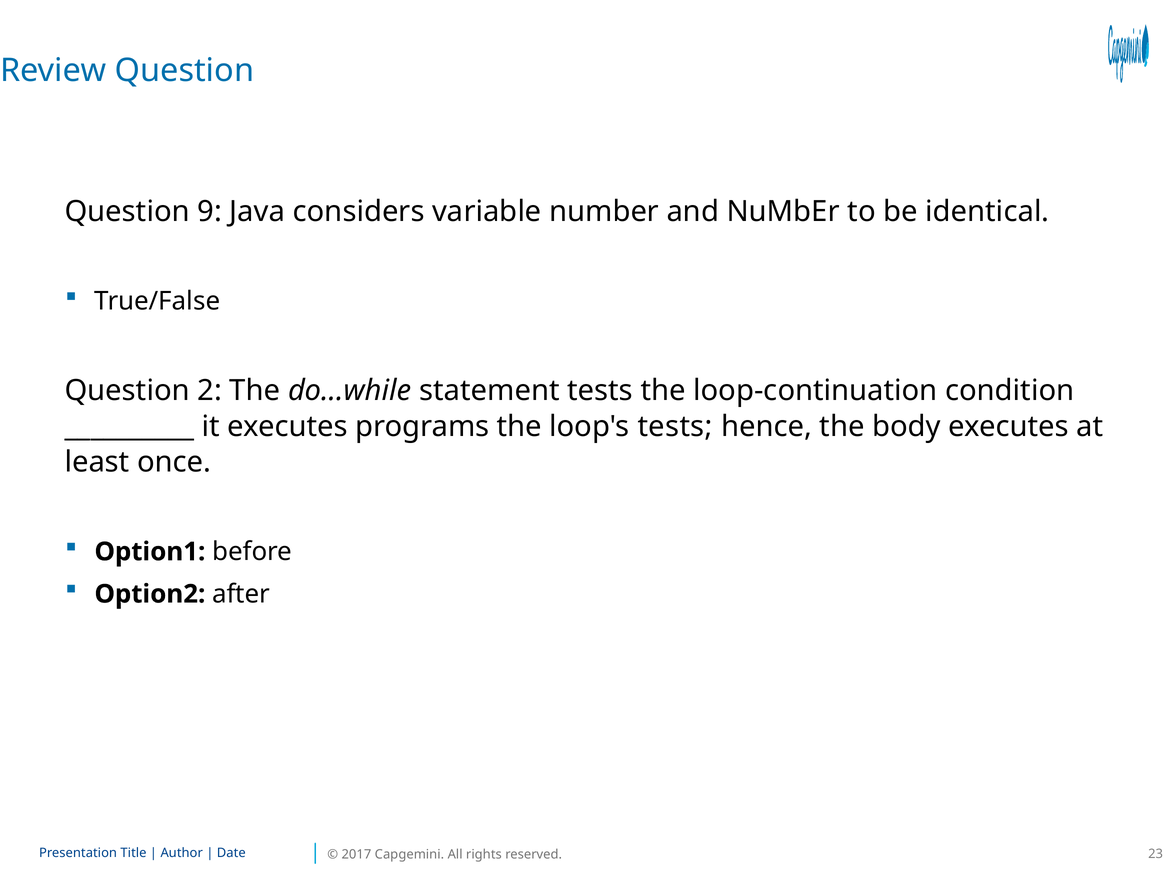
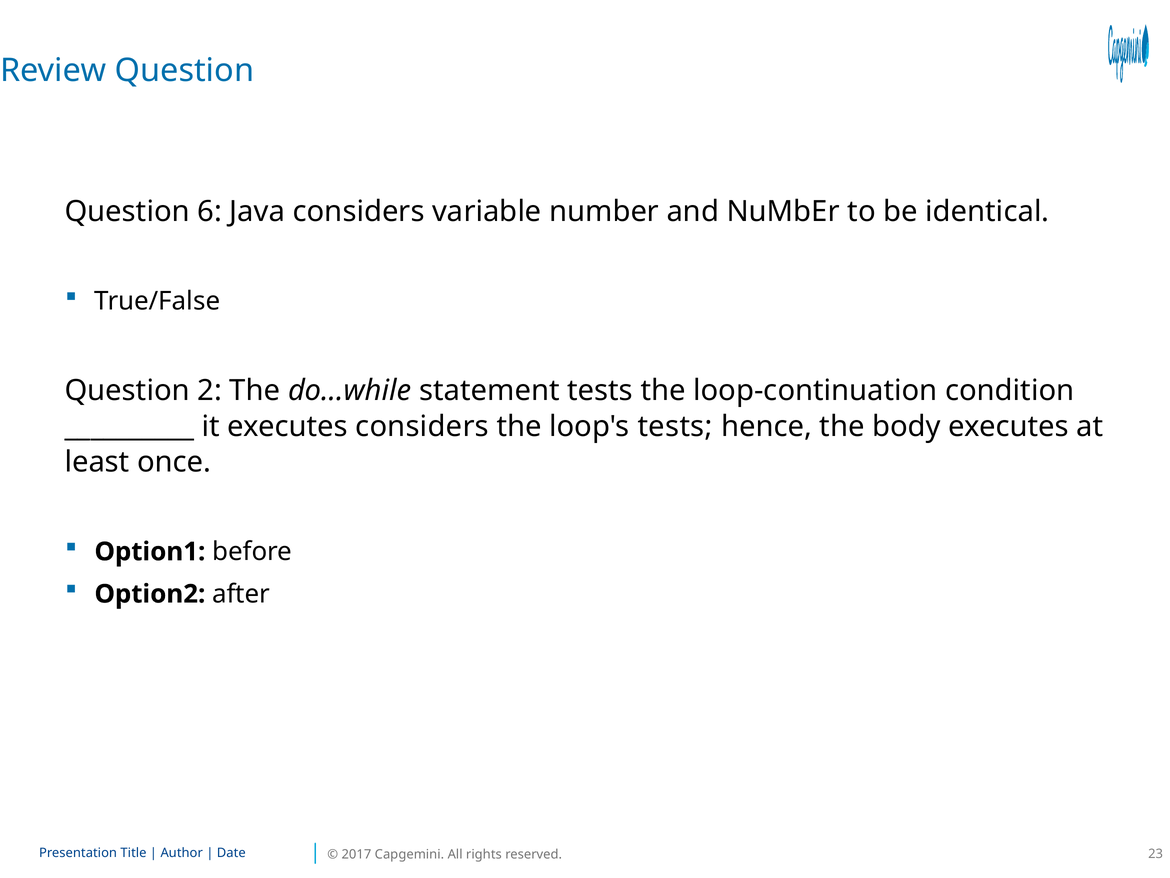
9: 9 -> 6
executes programs: programs -> considers
